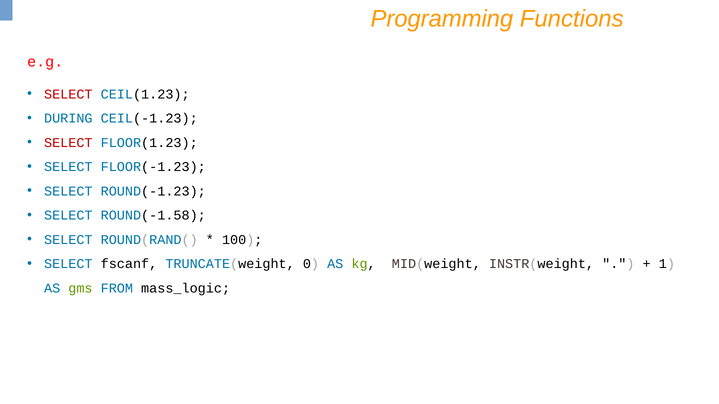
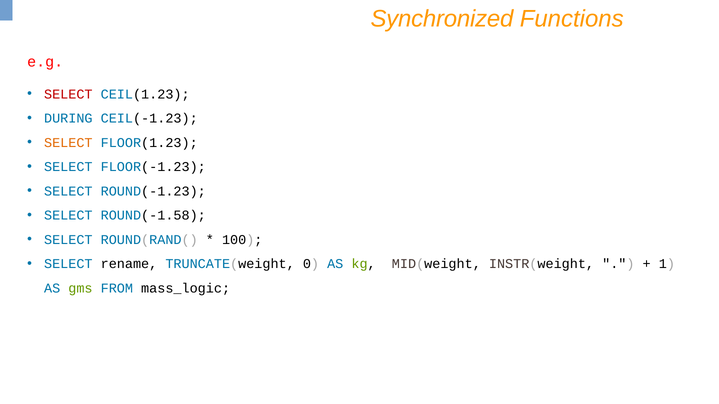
Programming: Programming -> Synchronized
SELECT at (68, 143) colour: red -> orange
fscanf: fscanf -> rename
